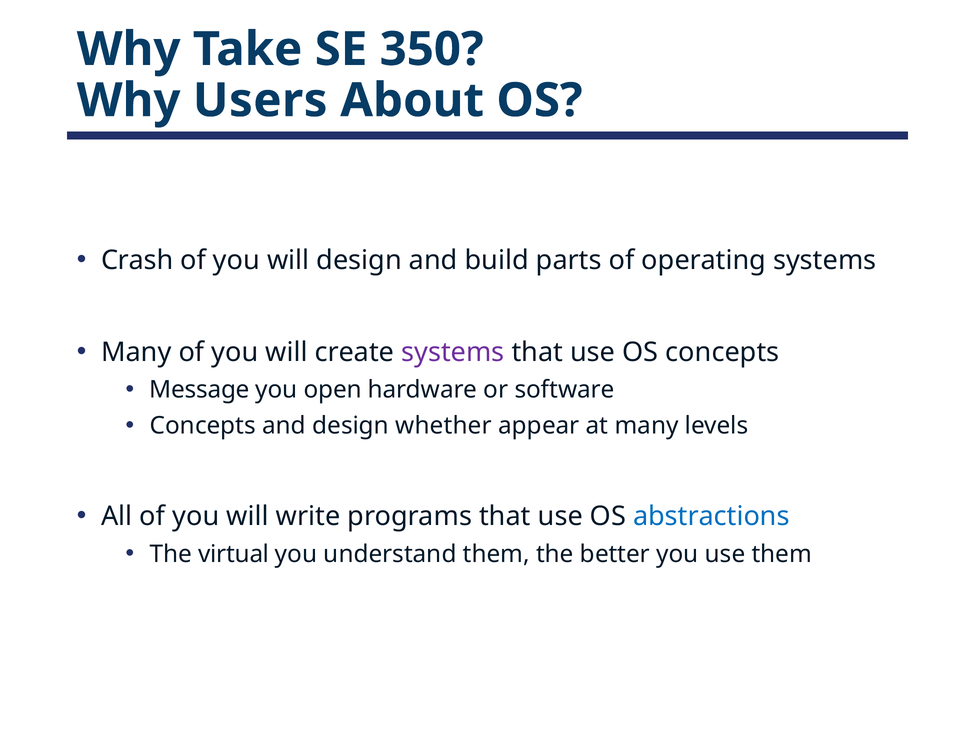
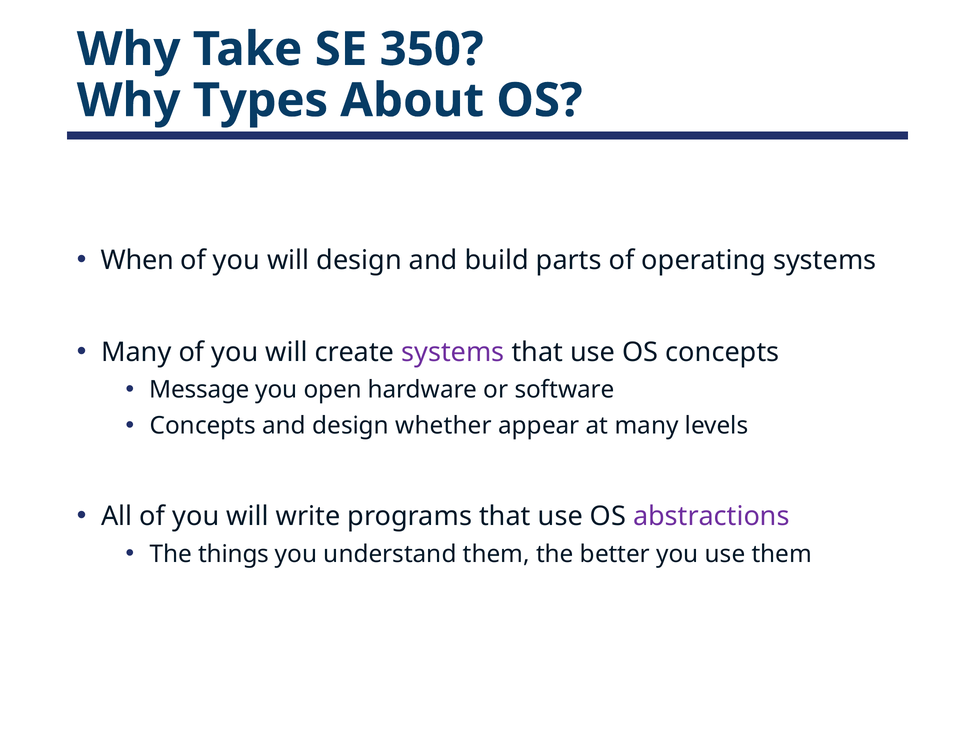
Users: Users -> Types
Crash: Crash -> When
abstractions colour: blue -> purple
virtual: virtual -> things
